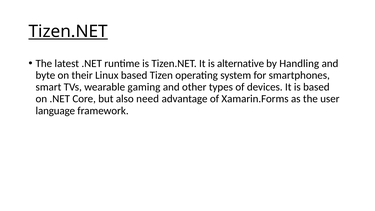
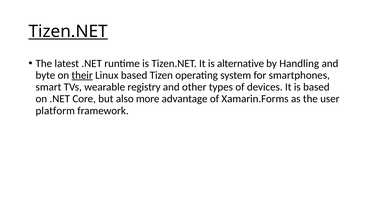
their underline: none -> present
gaming: gaming -> registry
need: need -> more
language: language -> platform
